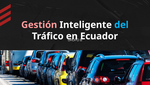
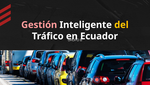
del colour: light blue -> yellow
